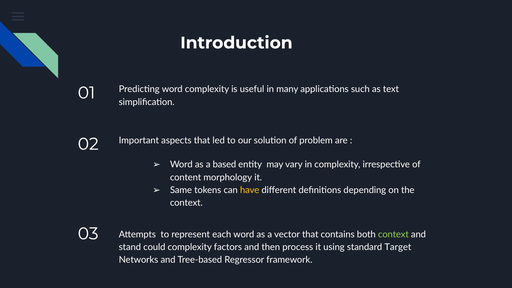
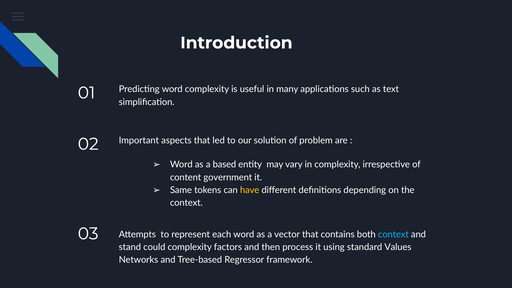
morphology: morphology -> government
context at (393, 234) colour: light green -> light blue
Target: Target -> Values
